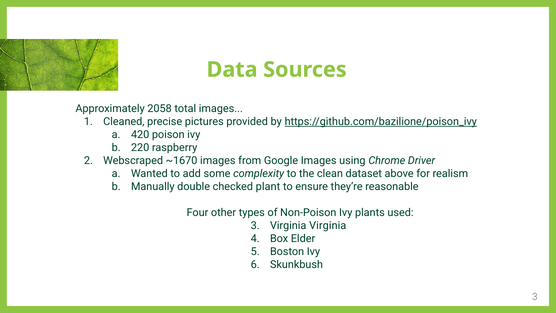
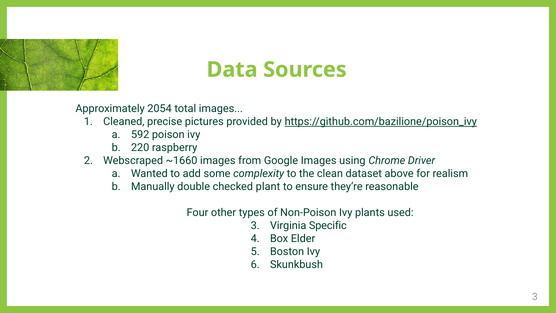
2058: 2058 -> 2054
420: 420 -> 592
~1670: ~1670 -> ~1660
Virginia Virginia: Virginia -> Specific
